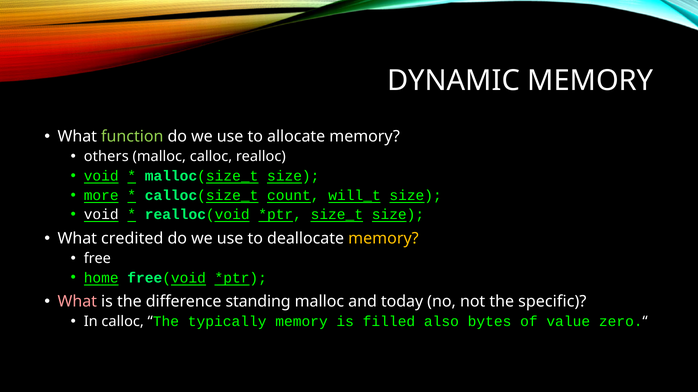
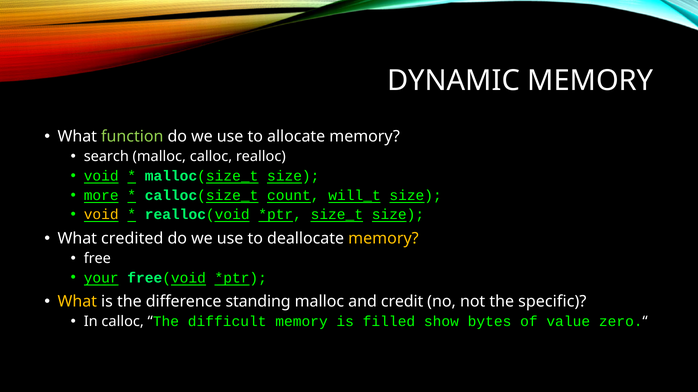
others: others -> search
void at (101, 215) colour: white -> yellow
home: home -> your
What at (77, 302) colour: pink -> yellow
today: today -> credit
typically: typically -> difficult
also: also -> show
